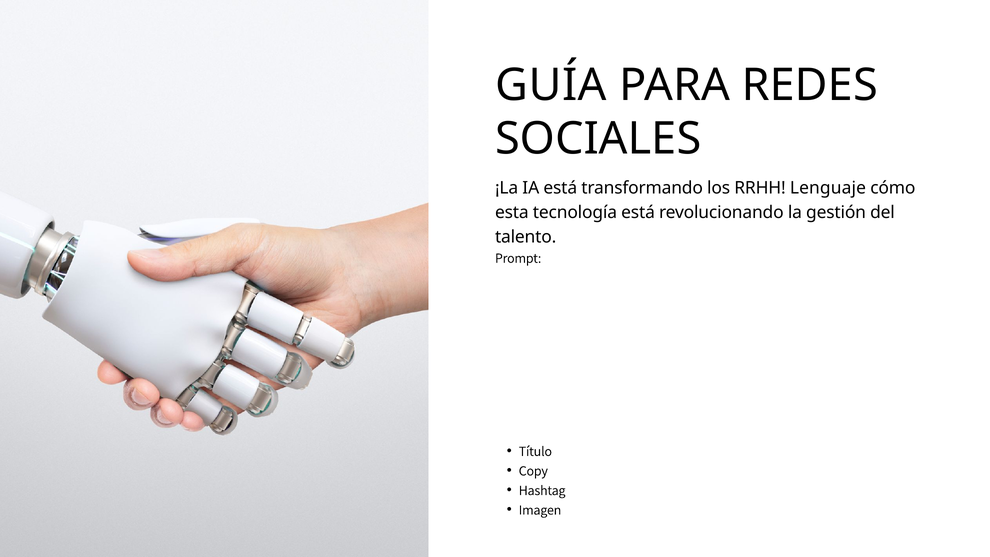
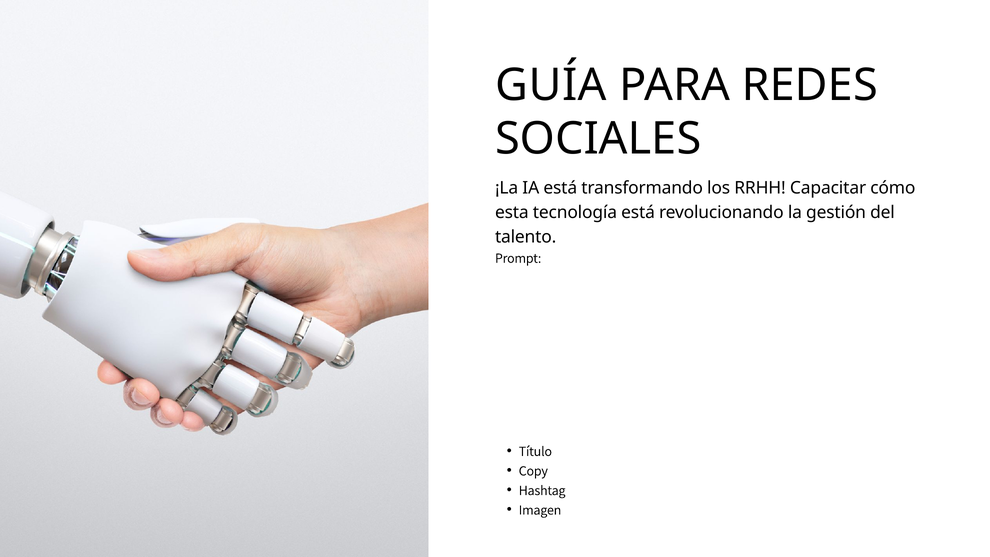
Lenguaje: Lenguaje -> Capacitar
